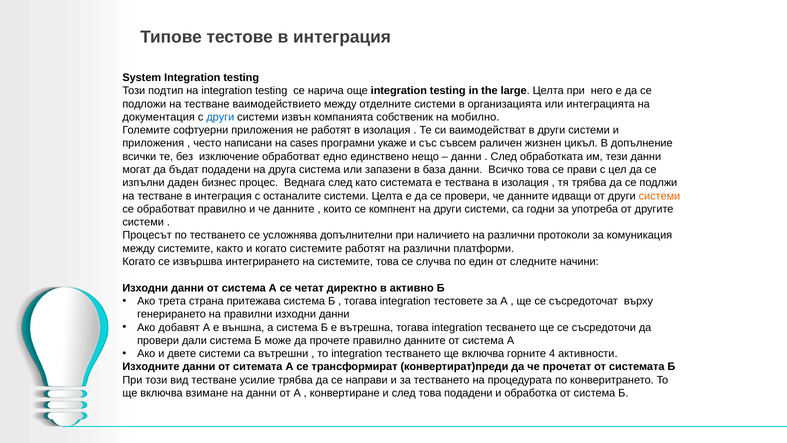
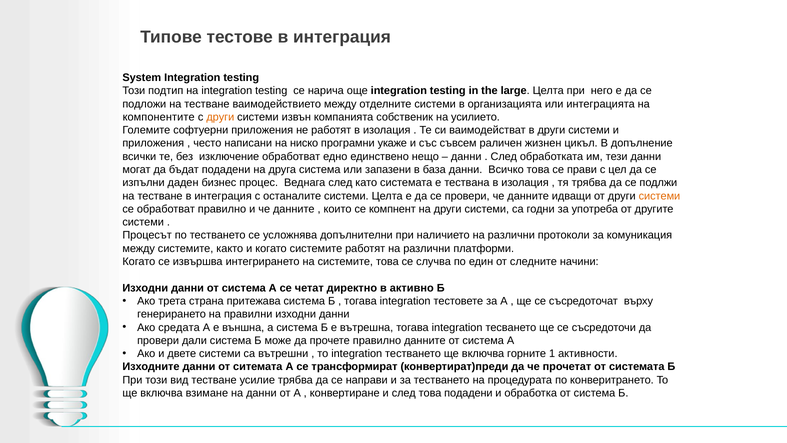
документация: документация -> компонентите
други at (220, 117) colour: blue -> orange
мобилно: мобилно -> усилието
cases: cases -> ниско
добавят: добавят -> средата
4: 4 -> 1
